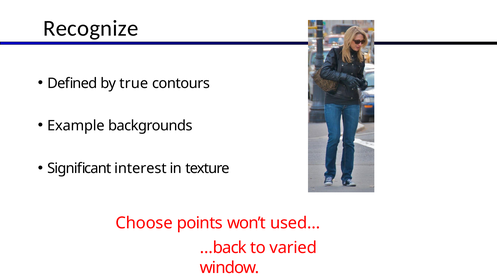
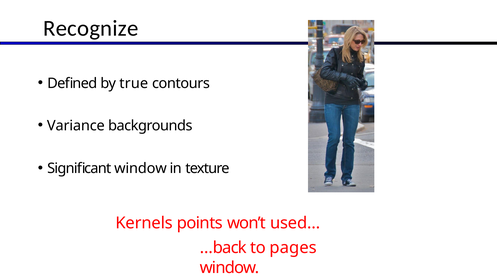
Example: Example -> Variance
Significant interest: interest -> window
Choose: Choose -> Kernels
varied: varied -> pages
